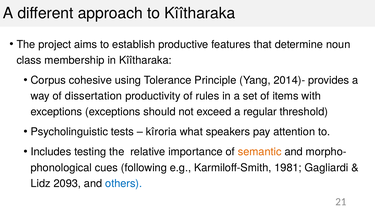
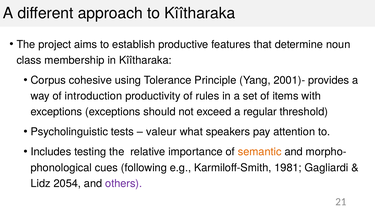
2014)-: 2014)- -> 2001)-
dissertation: dissertation -> introduction
kîroria: kîroria -> valeur
2093: 2093 -> 2054
others colour: blue -> purple
